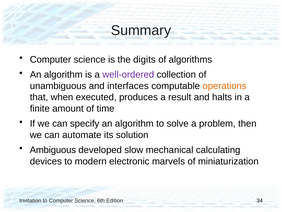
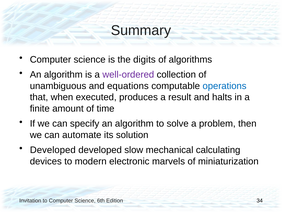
interfaces: interfaces -> equations
operations colour: orange -> blue
Ambiguous at (53, 150): Ambiguous -> Developed
